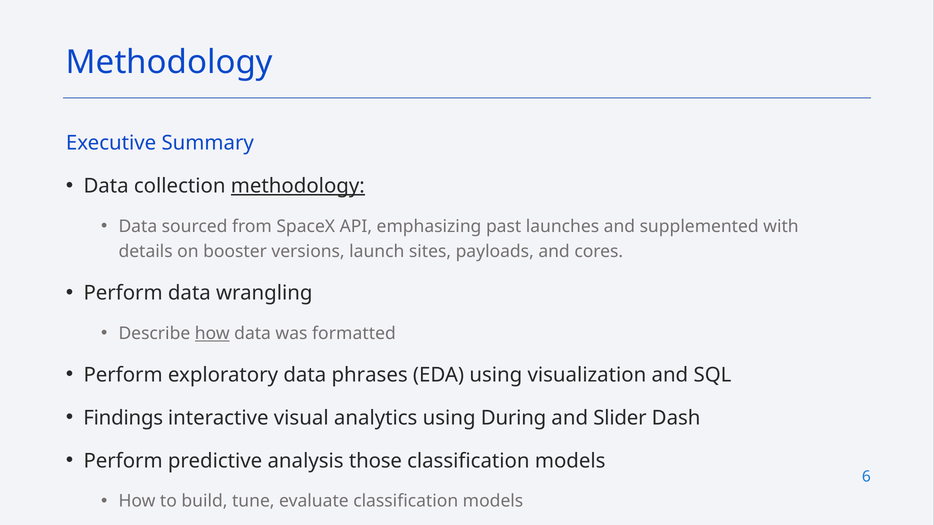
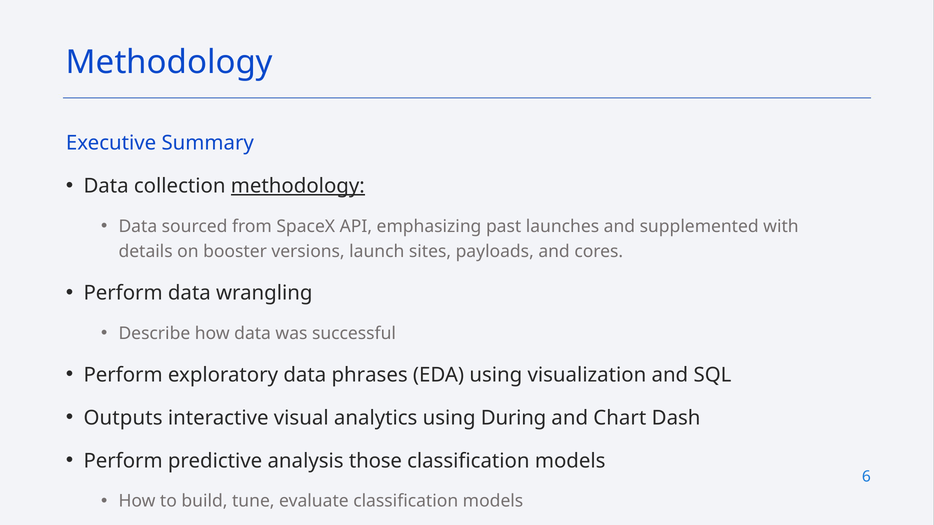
how at (212, 334) underline: present -> none
formatted: formatted -> successful
Findings: Findings -> Outputs
Slider: Slider -> Chart
